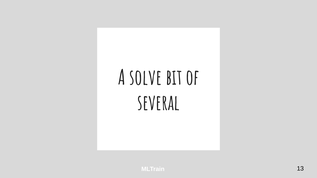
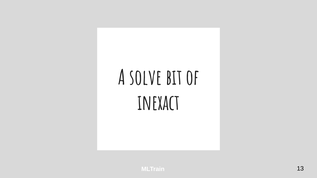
several: several -> inexact
